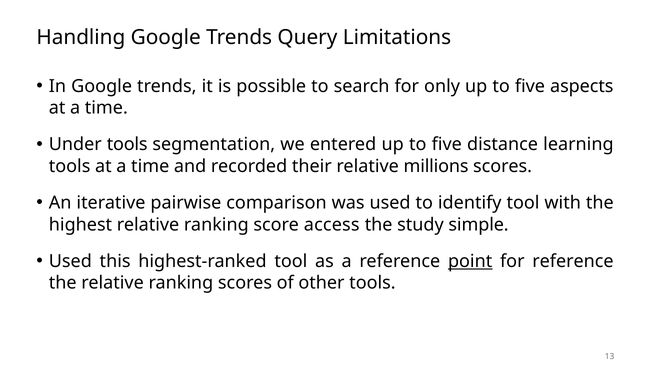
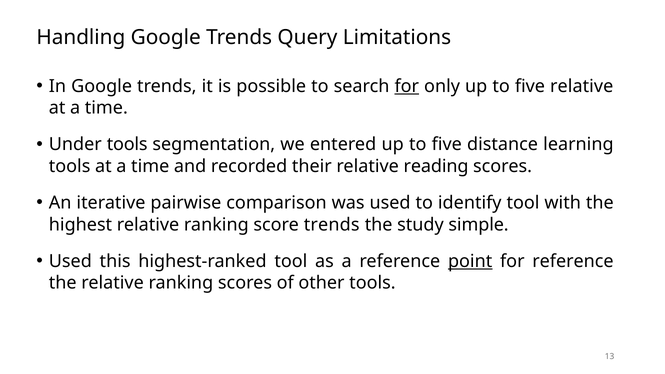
for at (407, 86) underline: none -> present
five aspects: aspects -> relative
millions: millions -> reading
score access: access -> trends
